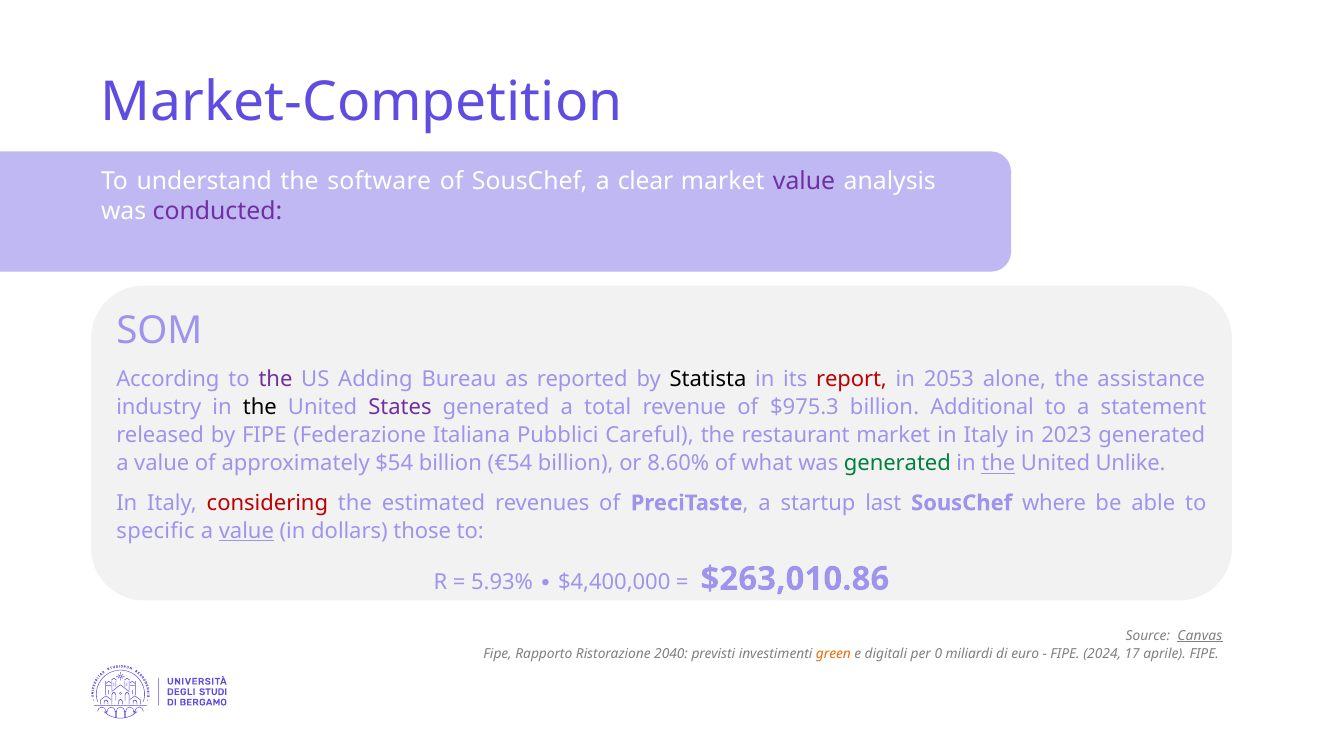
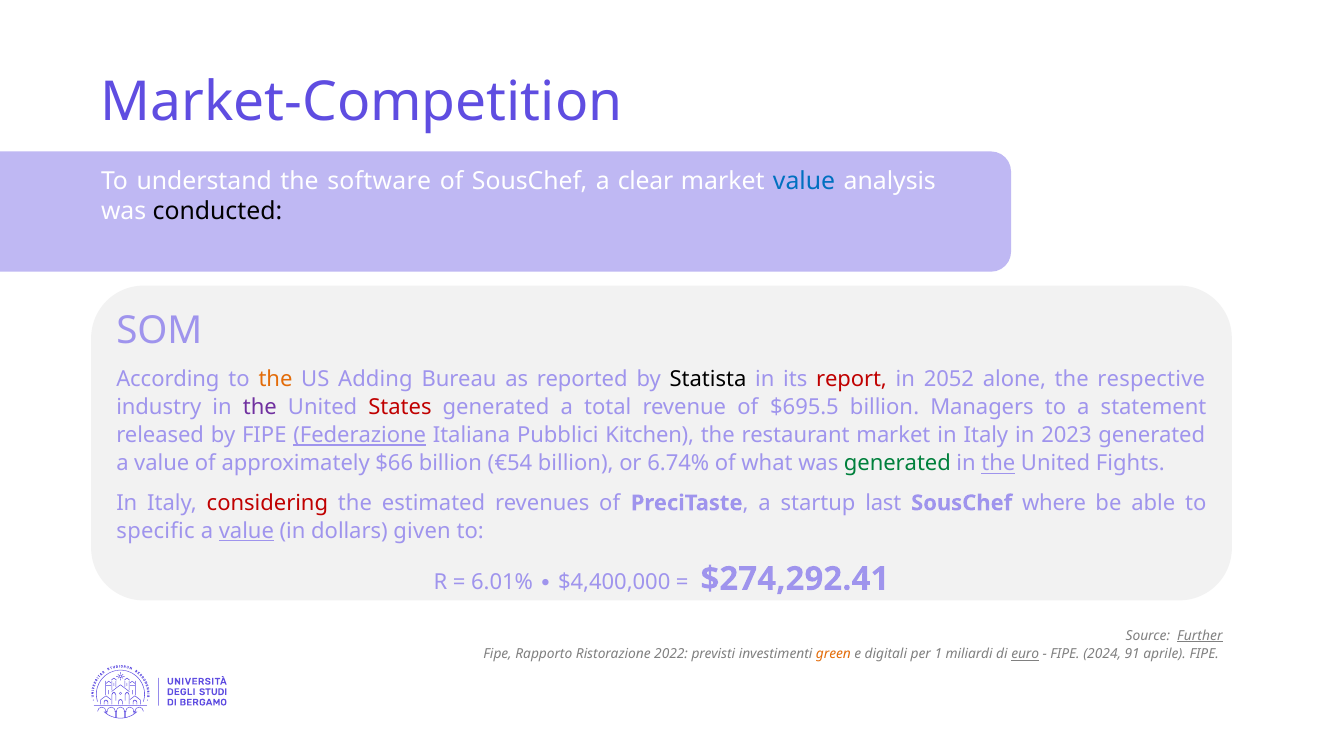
value at (804, 182) colour: purple -> blue
conducted colour: purple -> black
the at (276, 379) colour: purple -> orange
2053: 2053 -> 2052
assistance: assistance -> respective
the at (260, 407) colour: black -> purple
States colour: purple -> red
$975.3: $975.3 -> $695.5
Additional: Additional -> Managers
Federazione underline: none -> present
Careful: Careful -> Kitchen
$54: $54 -> $66
8.60%: 8.60% -> 6.74%
Unlike: Unlike -> Fights
those: those -> given
$263,010.86: $263,010.86 -> $274,292.41
5.93%: 5.93% -> 6.01%
Canvas: Canvas -> Further
2040: 2040 -> 2022
0: 0 -> 1
euro underline: none -> present
17: 17 -> 91
